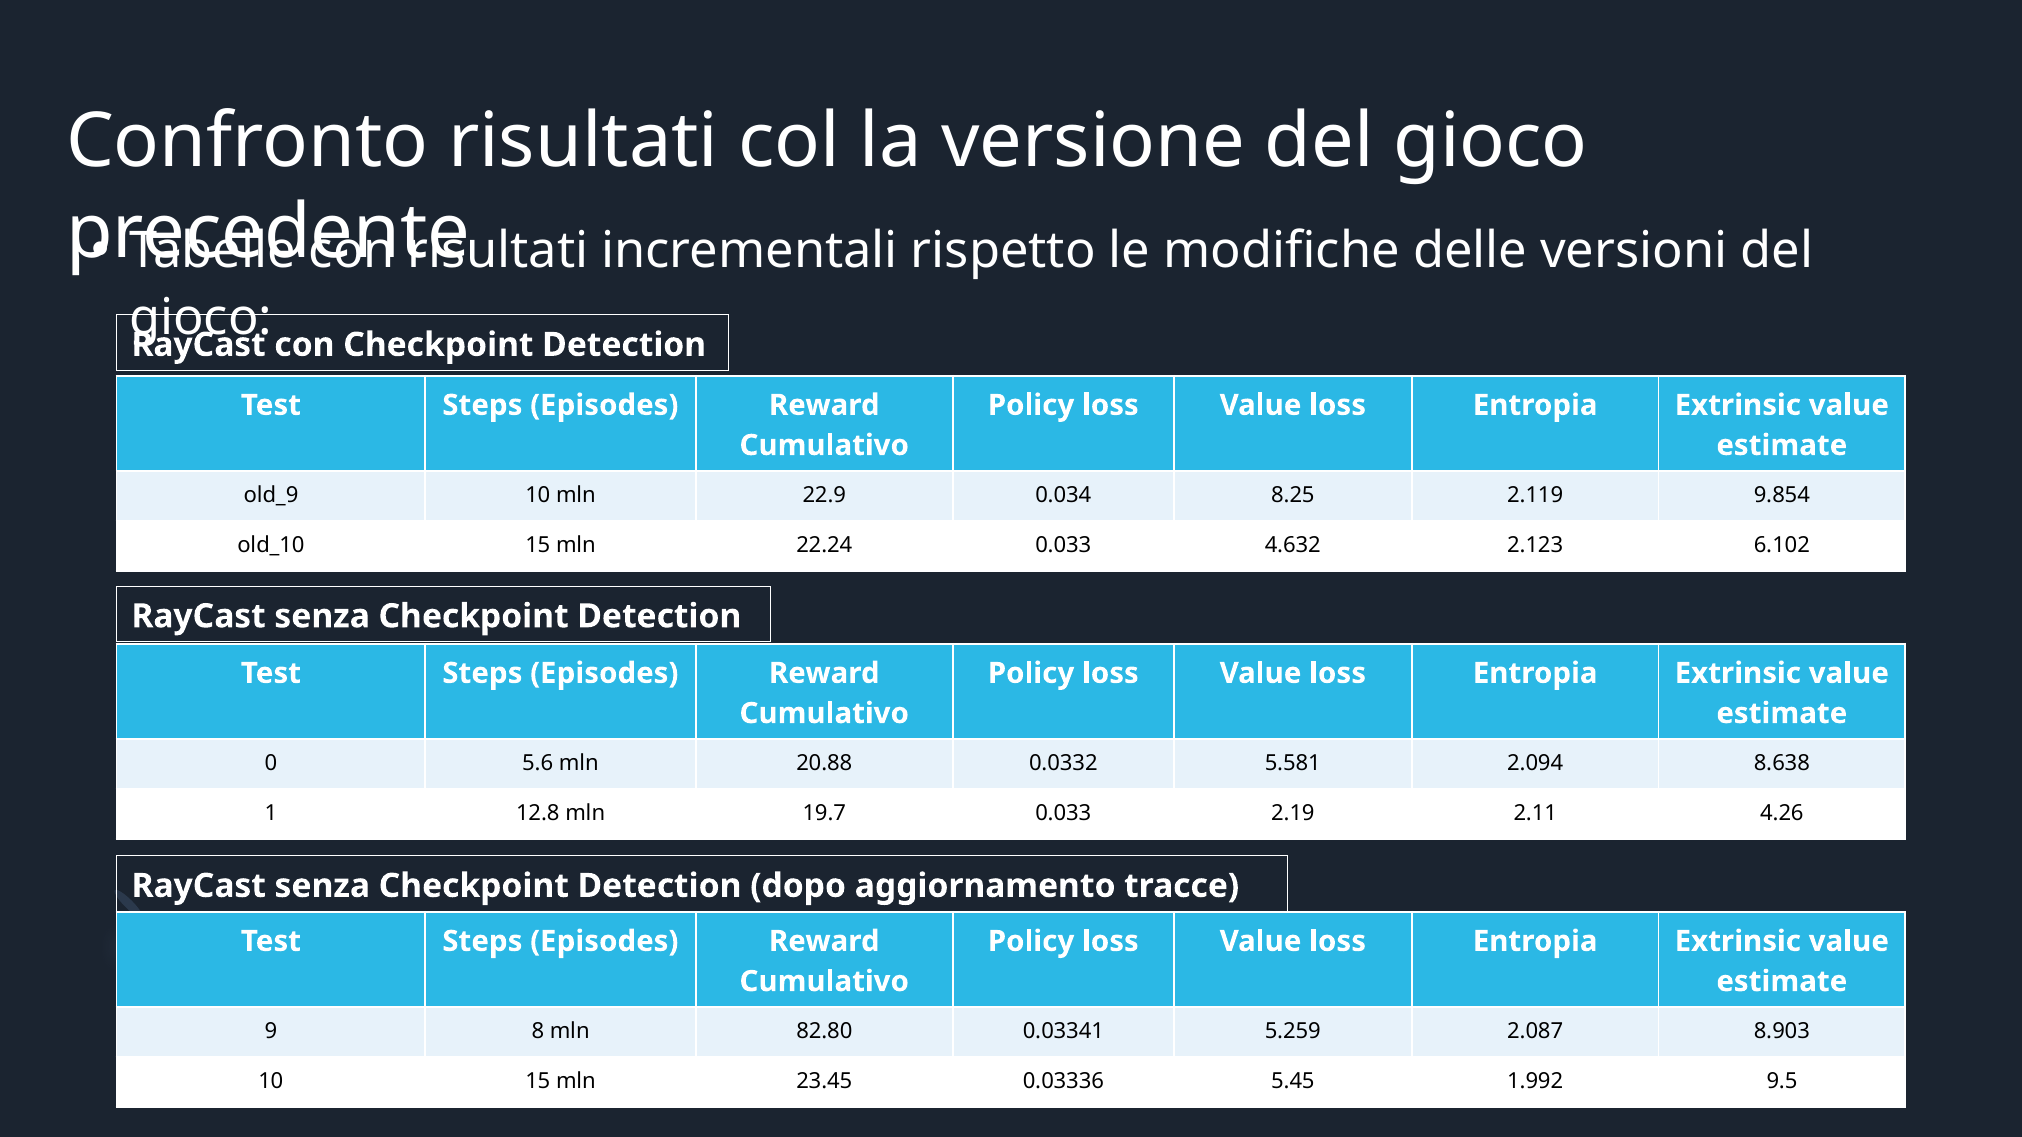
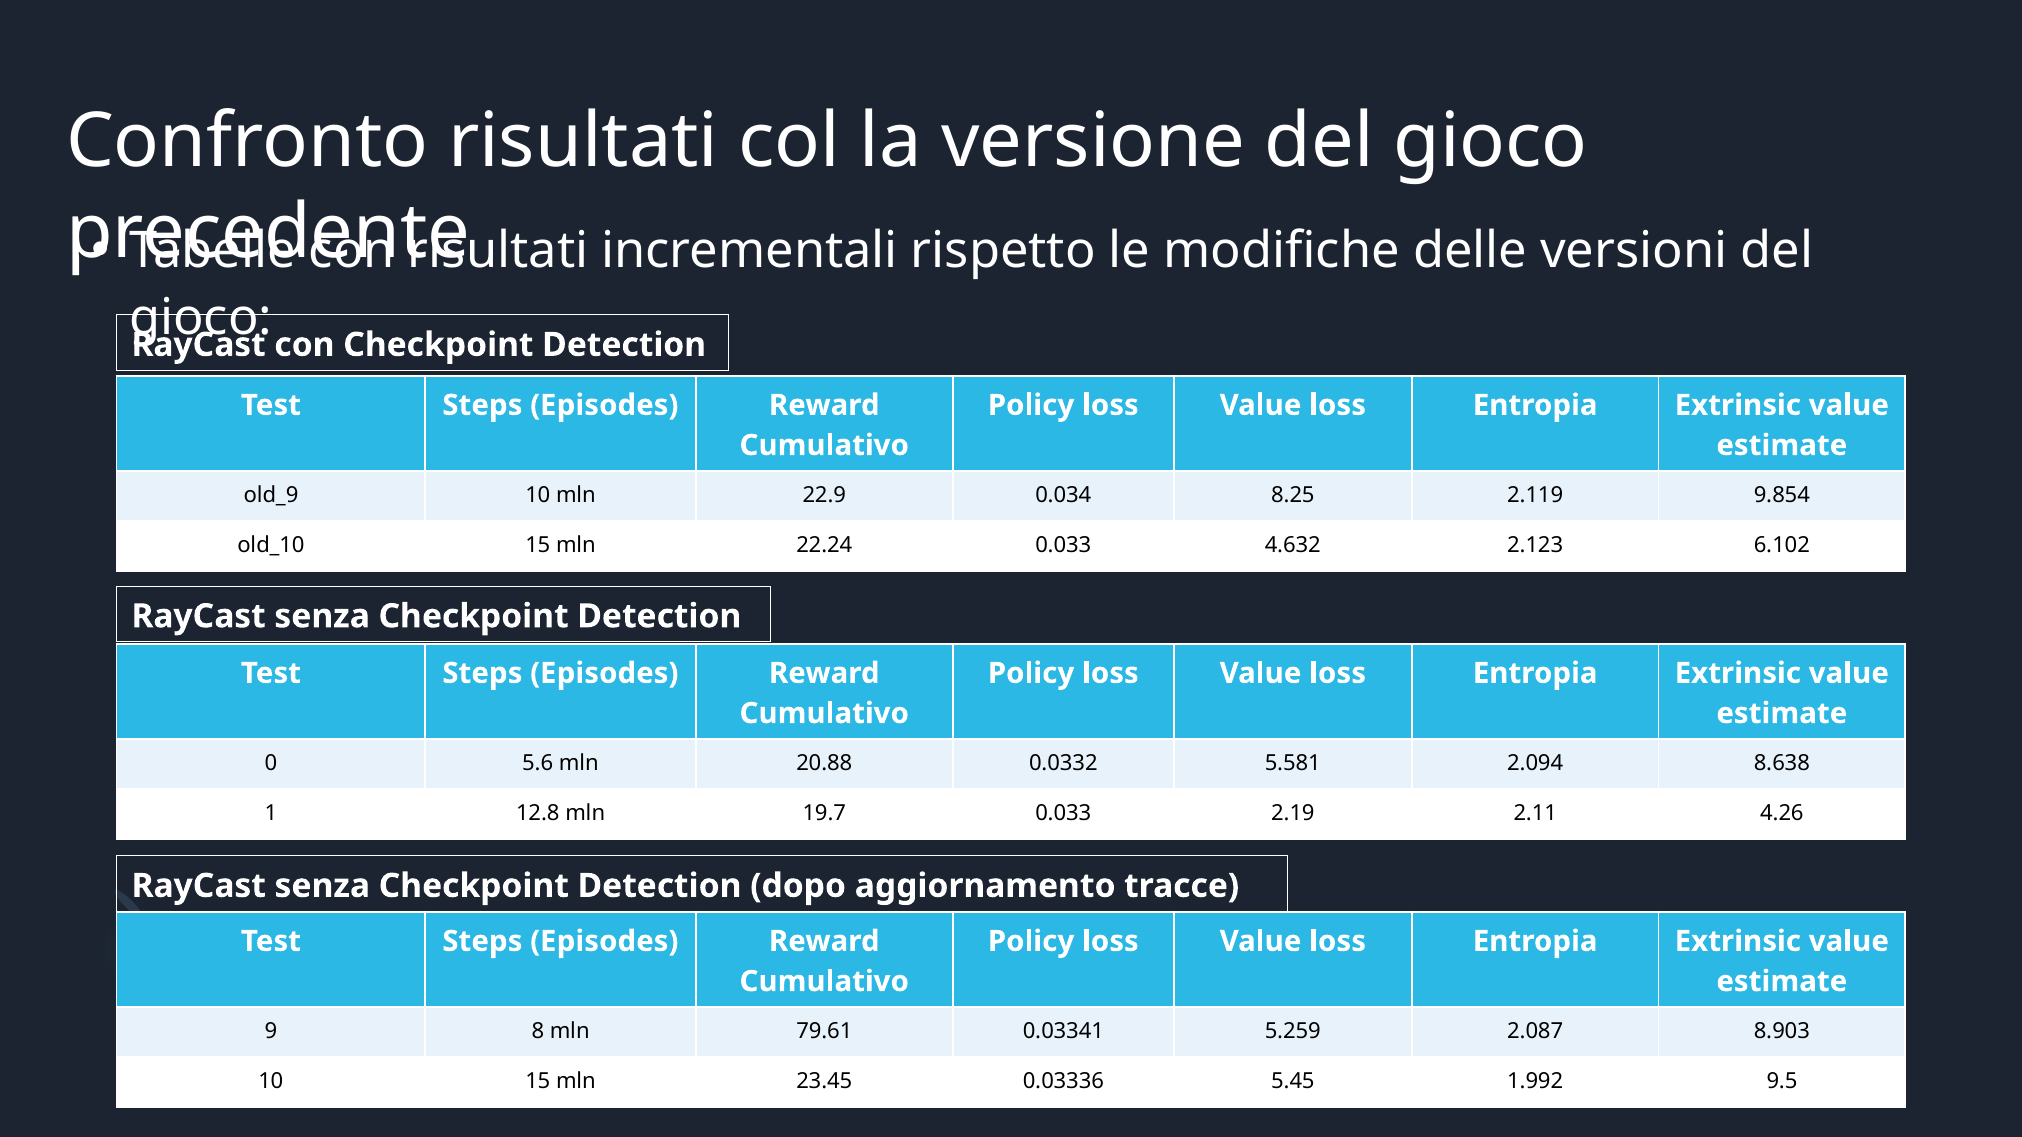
82.80: 82.80 -> 79.61
